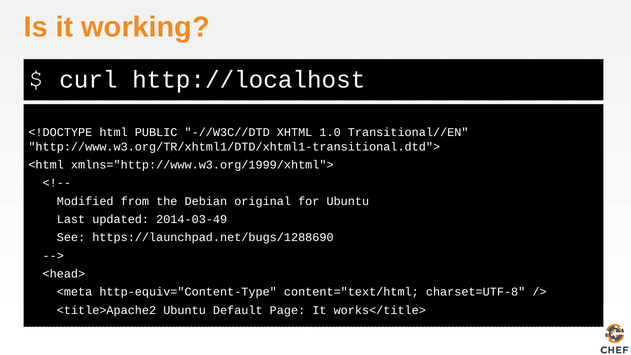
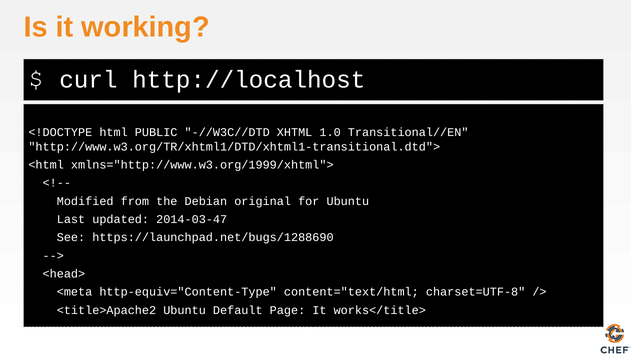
2014-03-49: 2014-03-49 -> 2014-03-47
